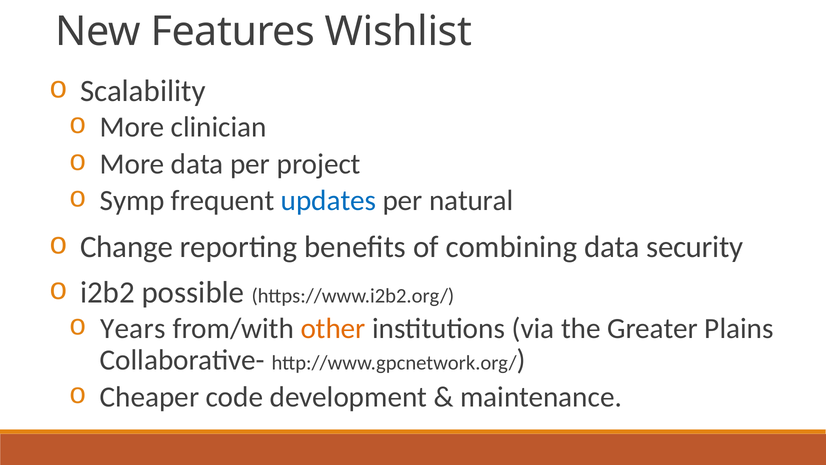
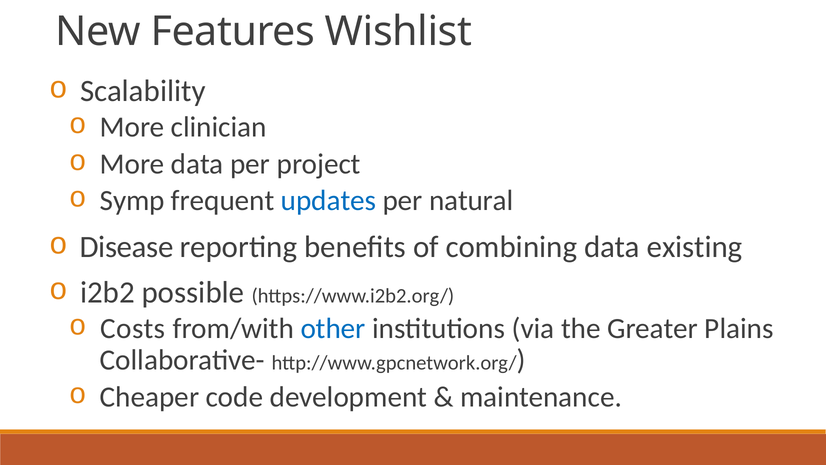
Change: Change -> Disease
security: security -> existing
Years: Years -> Costs
other colour: orange -> blue
